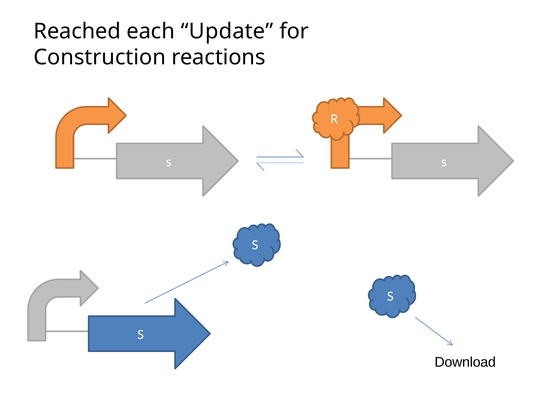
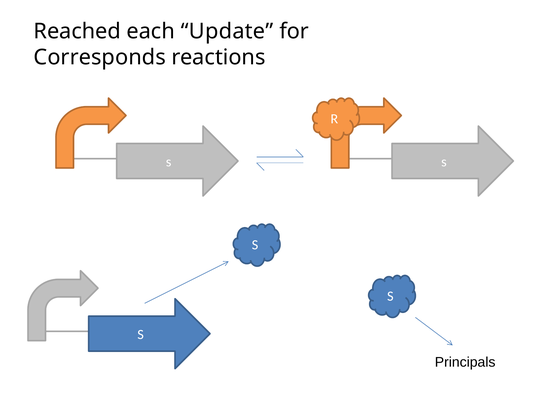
Construction: Construction -> Corresponds
Download: Download -> Principals
